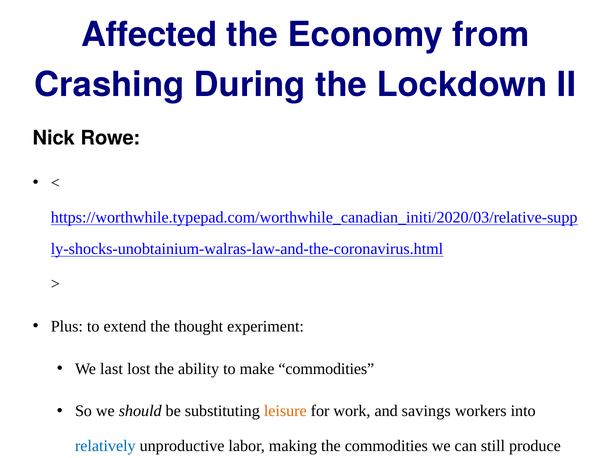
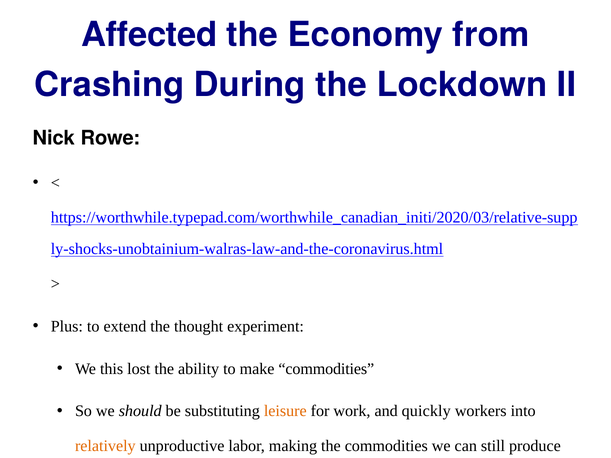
last: last -> this
savings: savings -> quickly
relatively colour: blue -> orange
